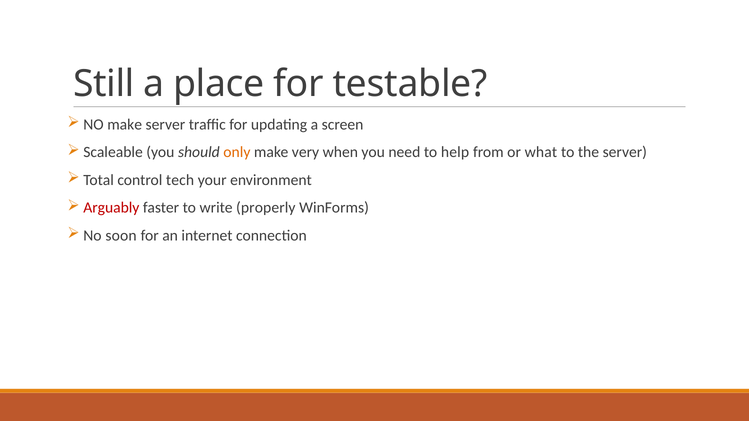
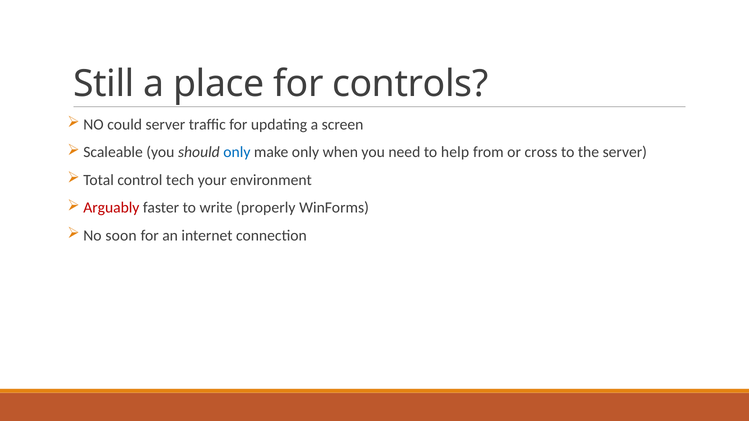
testable: testable -> controls
NO make: make -> could
only at (237, 152) colour: orange -> blue
make very: very -> only
what: what -> cross
